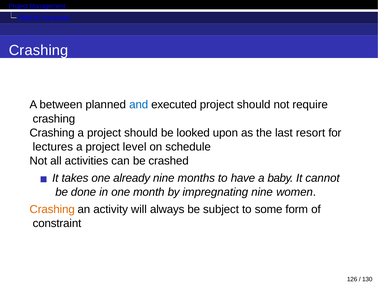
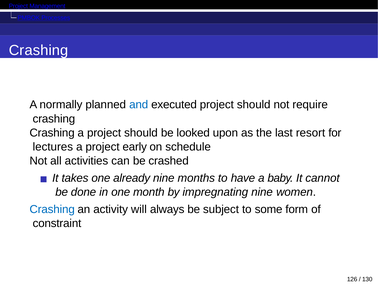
between: between -> normally
level: level -> early
Crashing at (52, 209) colour: orange -> blue
